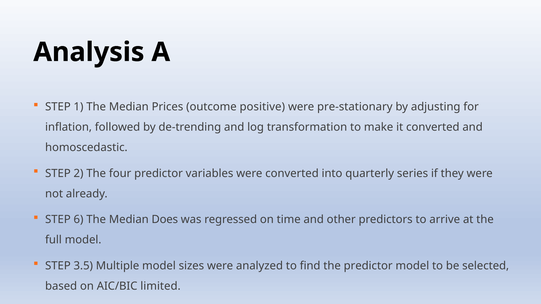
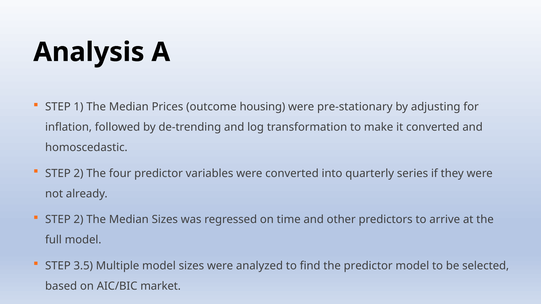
positive: positive -> housing
6 at (79, 220): 6 -> 2
Median Does: Does -> Sizes
limited: limited -> market
